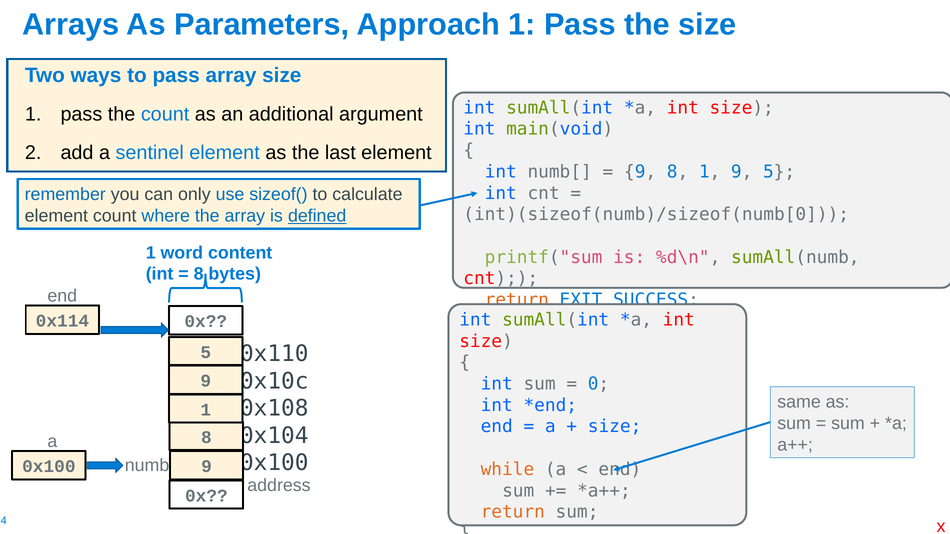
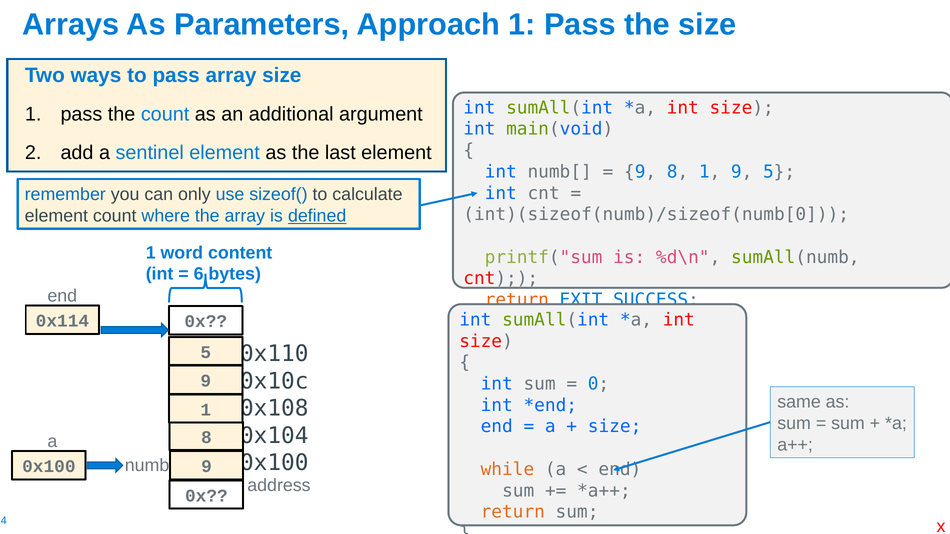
8 at (199, 274): 8 -> 6
